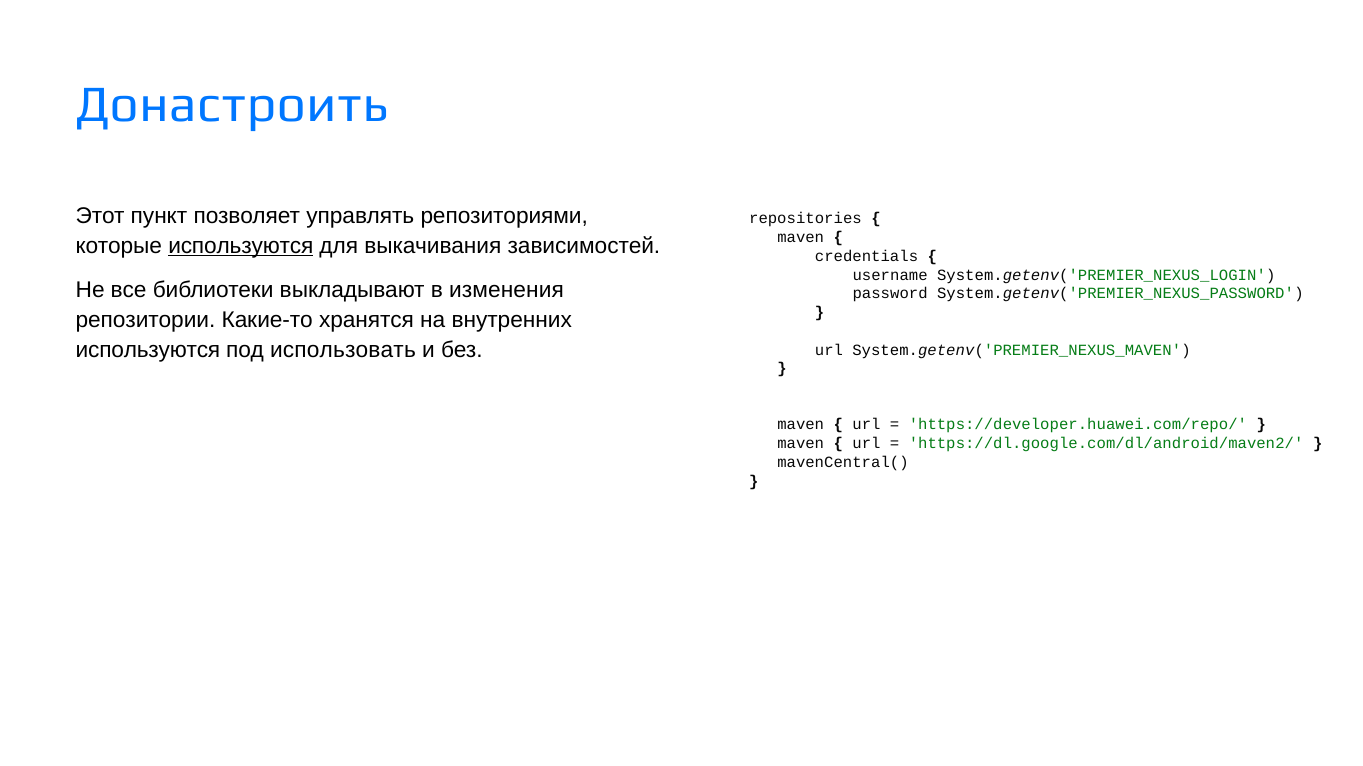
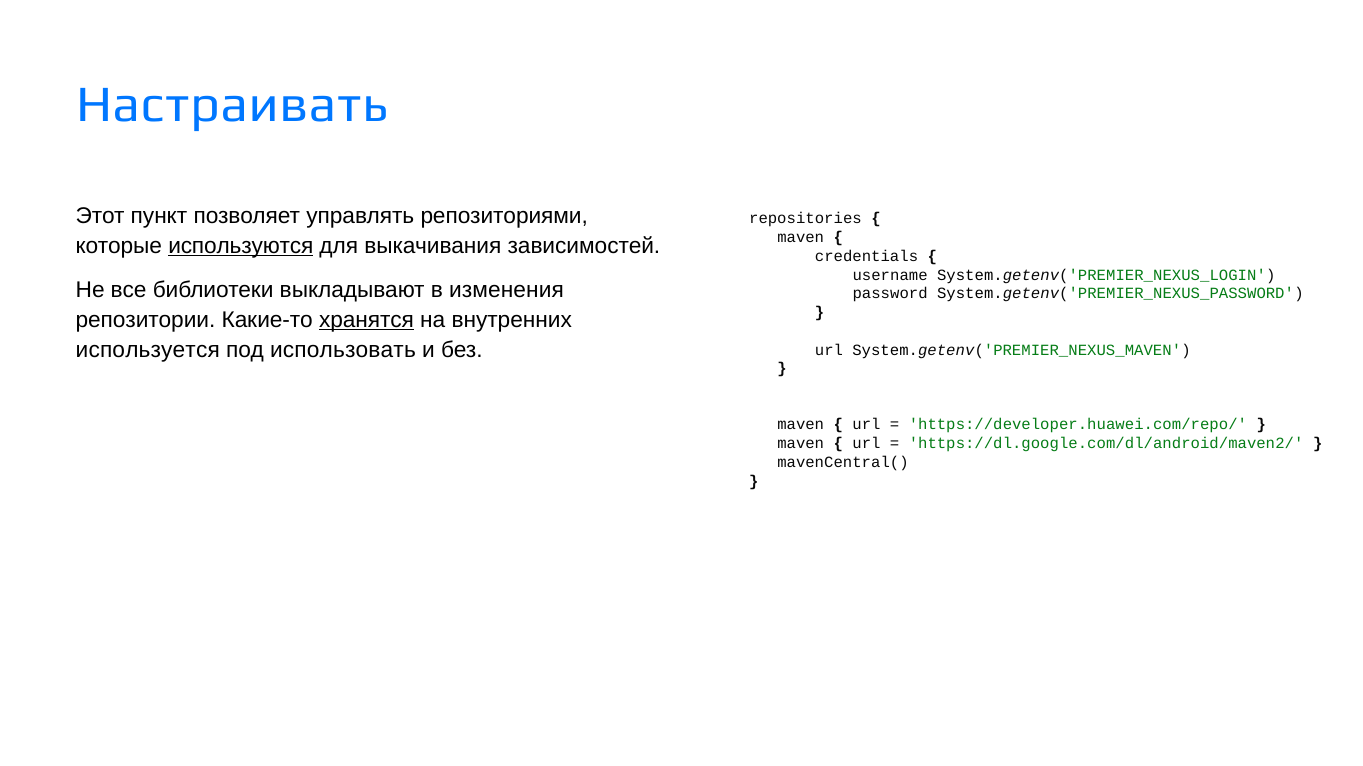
Донастроить: Донастроить -> Настраивать
хранятся underline: none -> present
используются at (148, 350): используются -> используется
